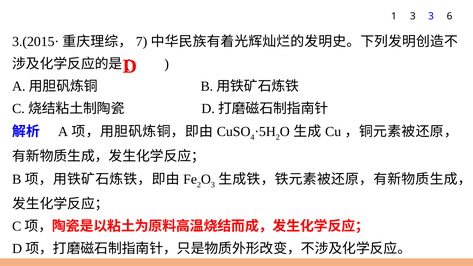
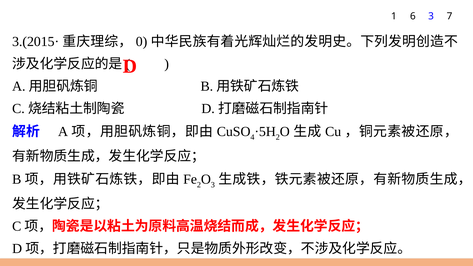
1 3: 3 -> 6
6: 6 -> 7
7: 7 -> 0
